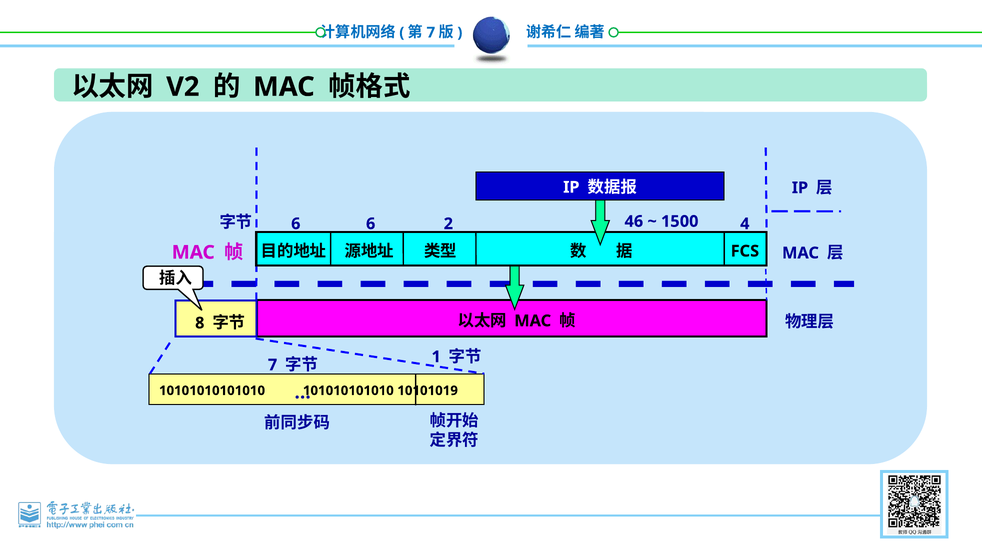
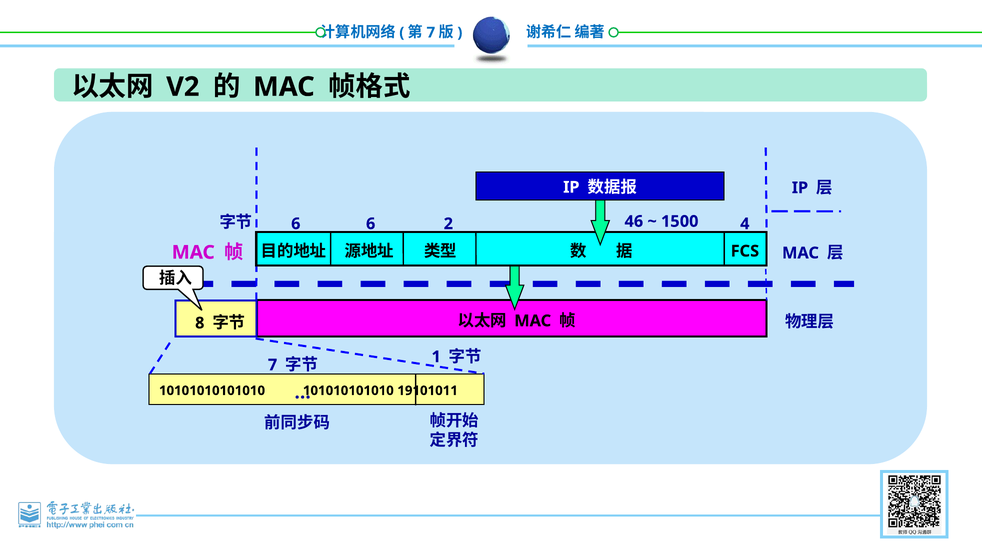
10101019: 10101019 -> 19101011
